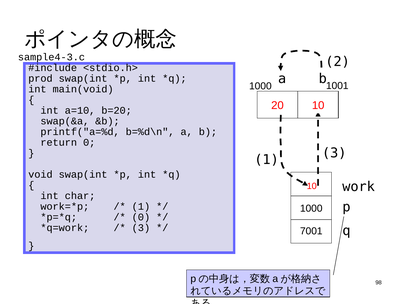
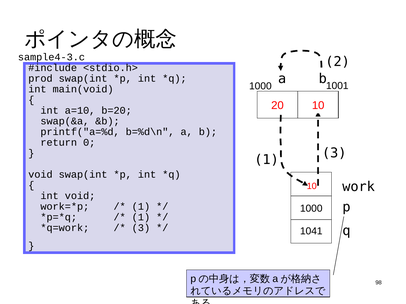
int char: char -> void
0 at (141, 218): 0 -> 1
7001: 7001 -> 1041
